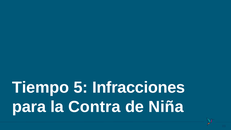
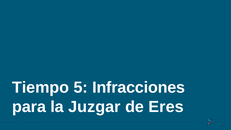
Contra: Contra -> Juzgar
Niña: Niña -> Eres
